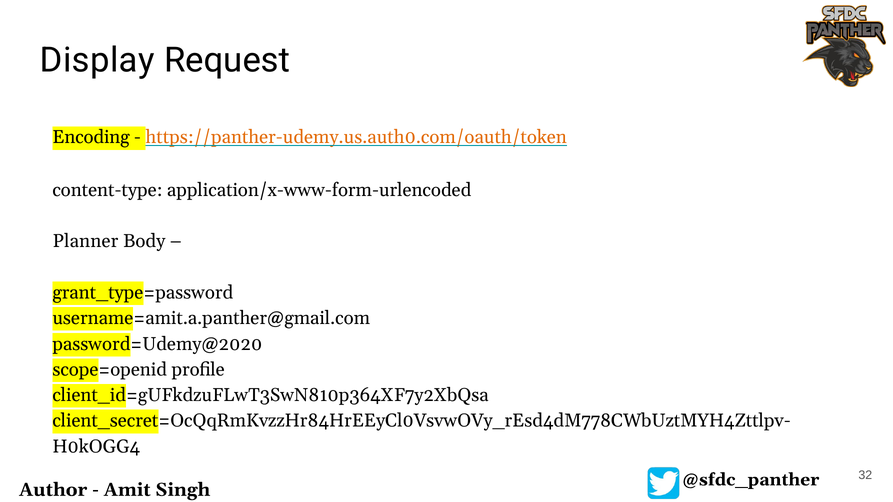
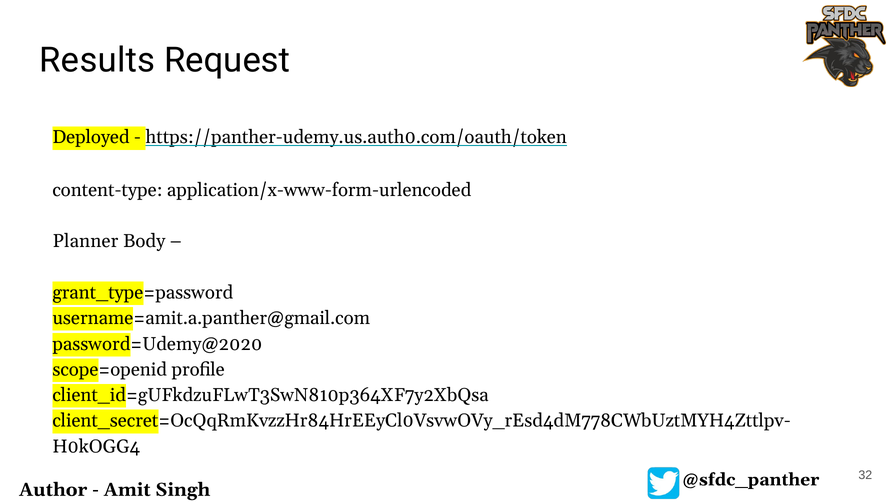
Display: Display -> Results
Encoding: Encoding -> Deployed
https://panther-udemy.us.auth0.com/oauth/token colour: orange -> black
